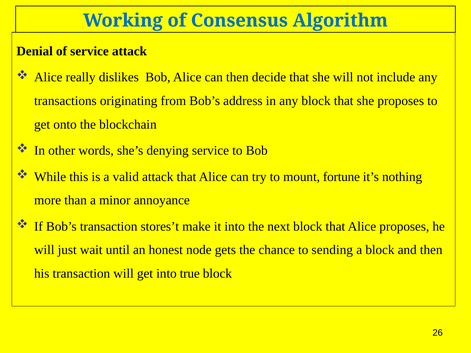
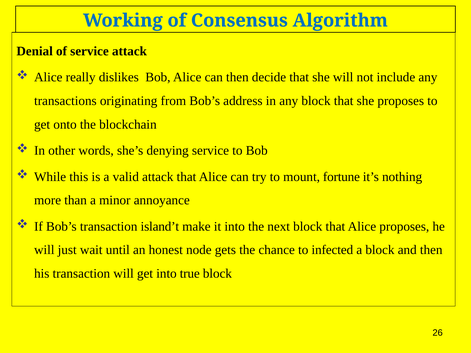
stores’t: stores’t -> island’t
sending: sending -> infected
